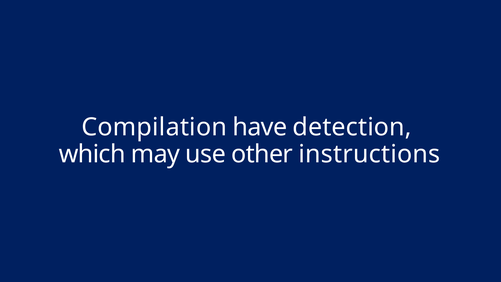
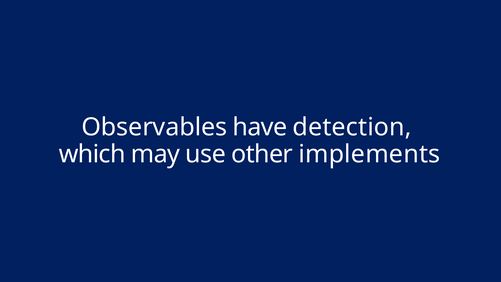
Compilation: Compilation -> Observables
instructions: instructions -> implements
